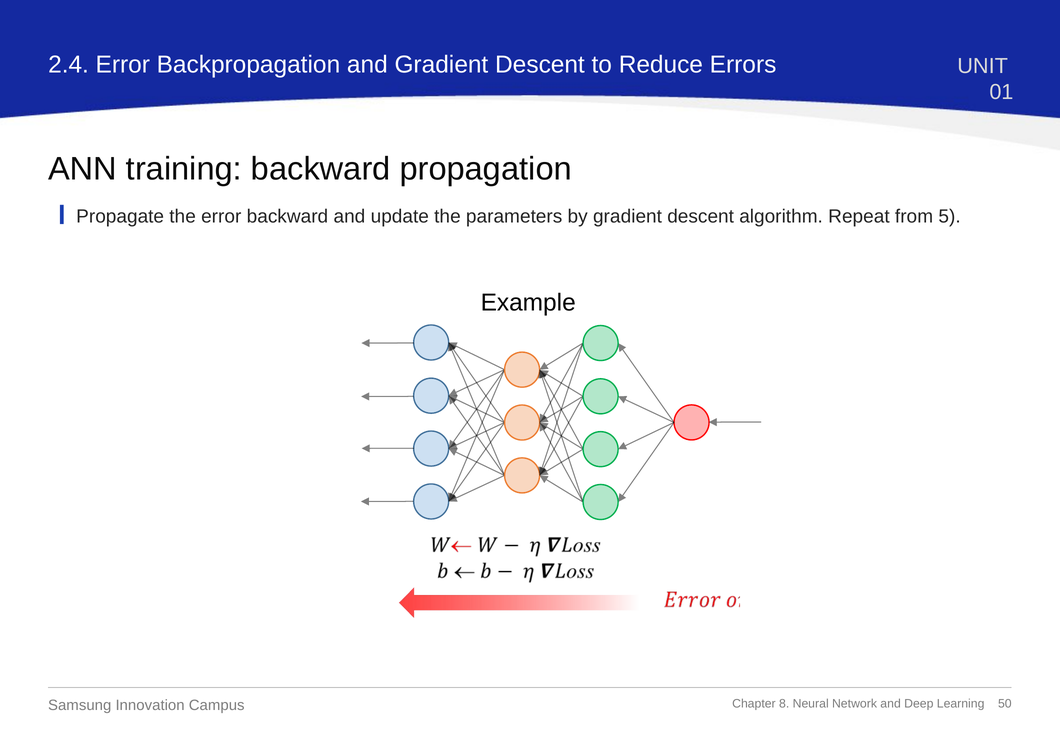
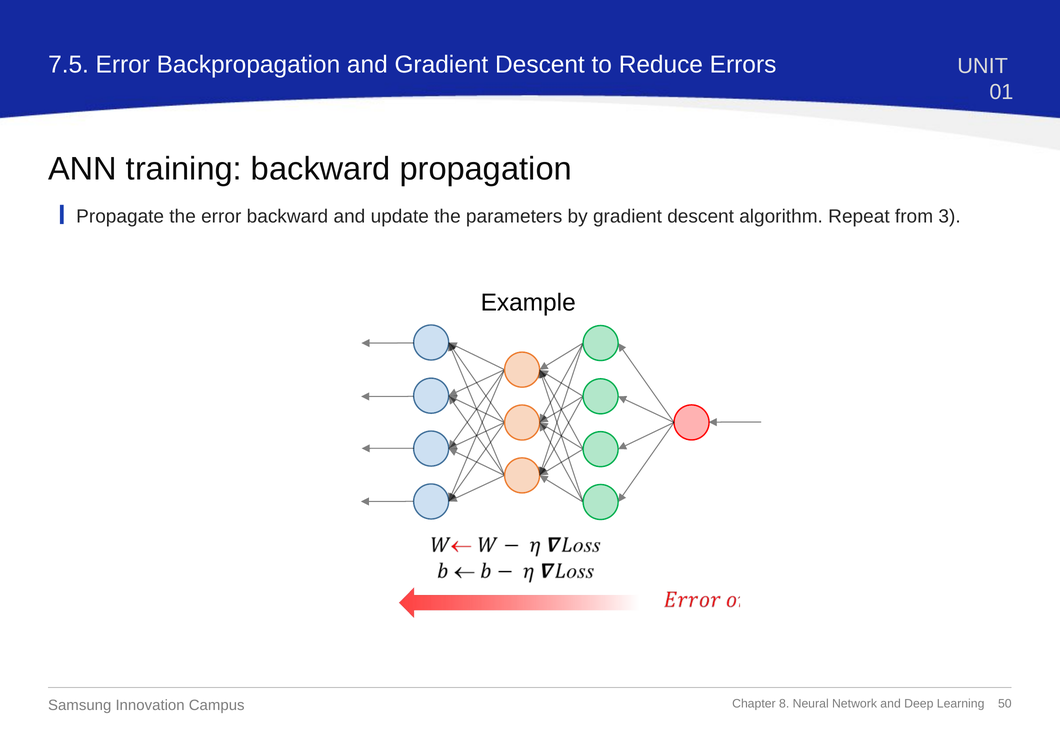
2.4: 2.4 -> 7.5
5: 5 -> 3
